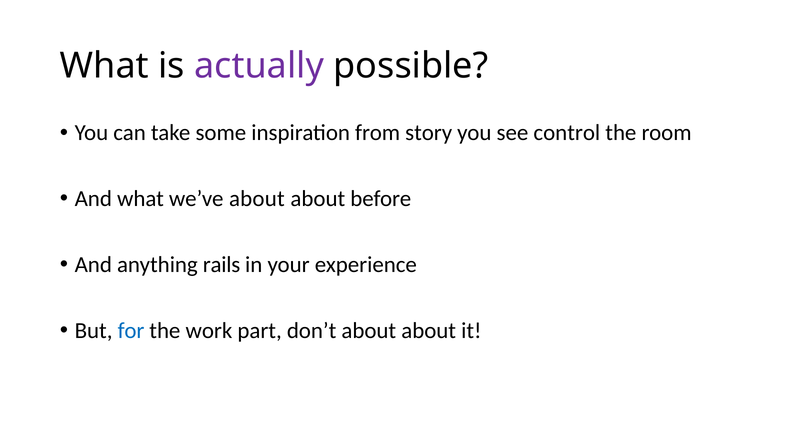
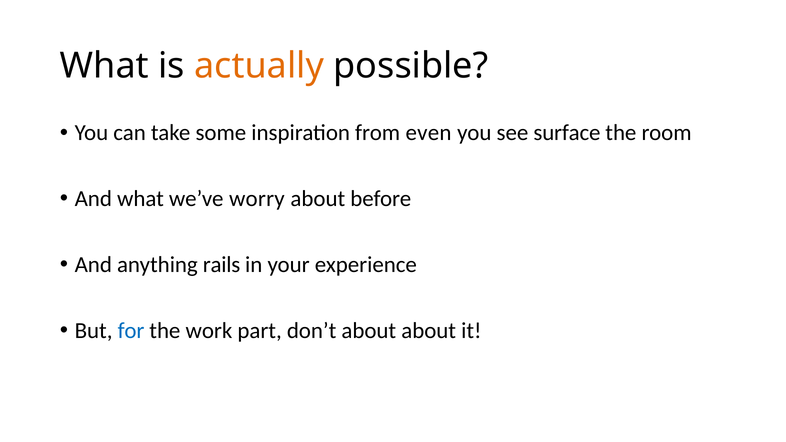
actually colour: purple -> orange
story: story -> even
control: control -> surface
we’ve about: about -> worry
